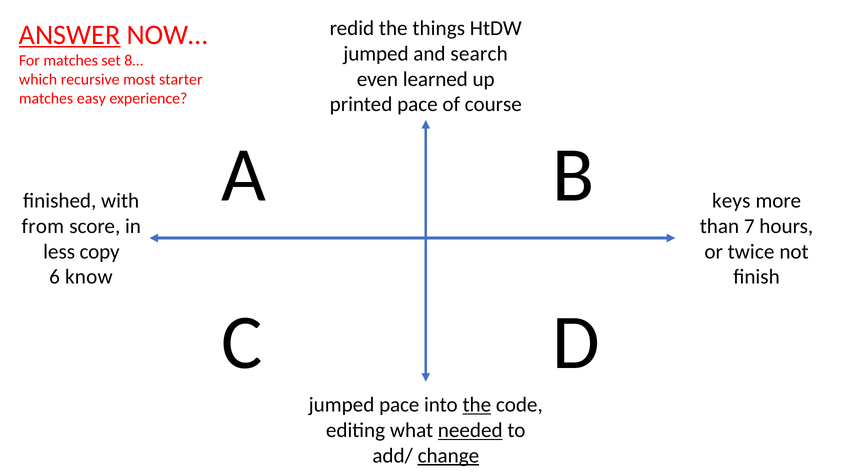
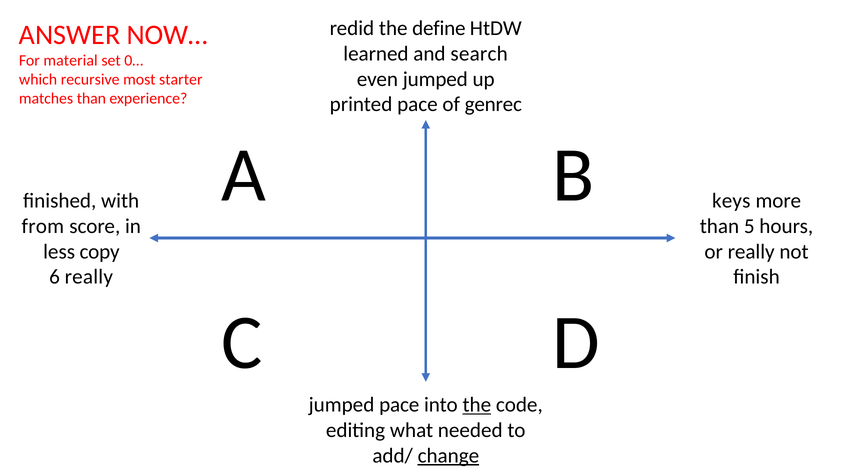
things: things -> define
ANSWER underline: present -> none
jumped at (376, 54): jumped -> learned
For matches: matches -> material
8…: 8… -> 0…
even learned: learned -> jumped
matches easy: easy -> than
course: course -> genrec
7: 7 -> 5
or twice: twice -> really
6 know: know -> really
needed underline: present -> none
